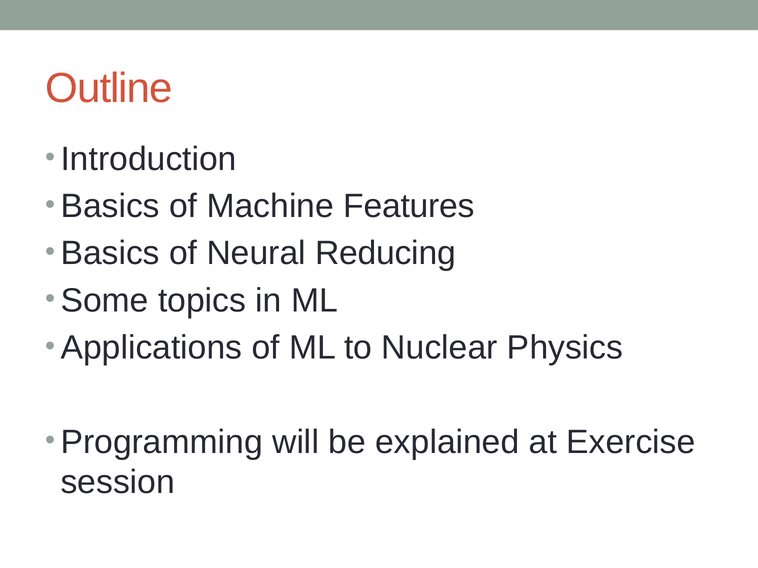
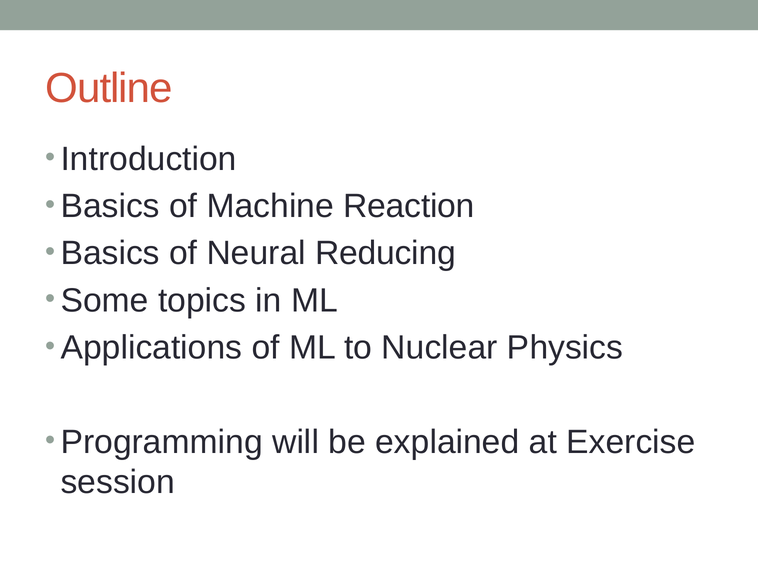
Features: Features -> Reaction
